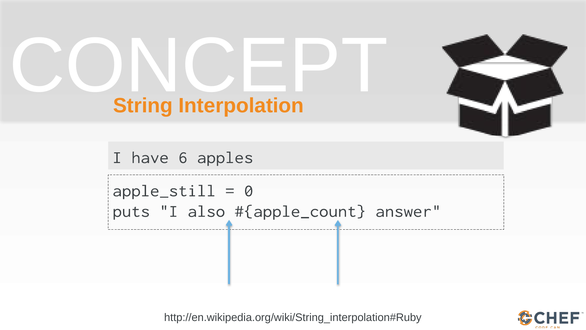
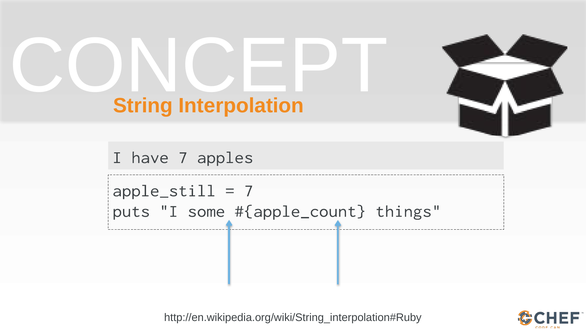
have 6: 6 -> 7
0 at (249, 190): 0 -> 7
also: also -> some
answer: answer -> things
